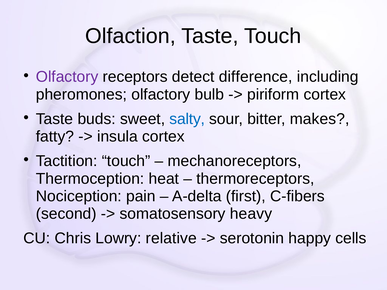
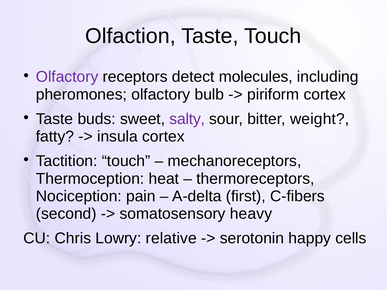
difference: difference -> molecules
salty colour: blue -> purple
makes: makes -> weight
